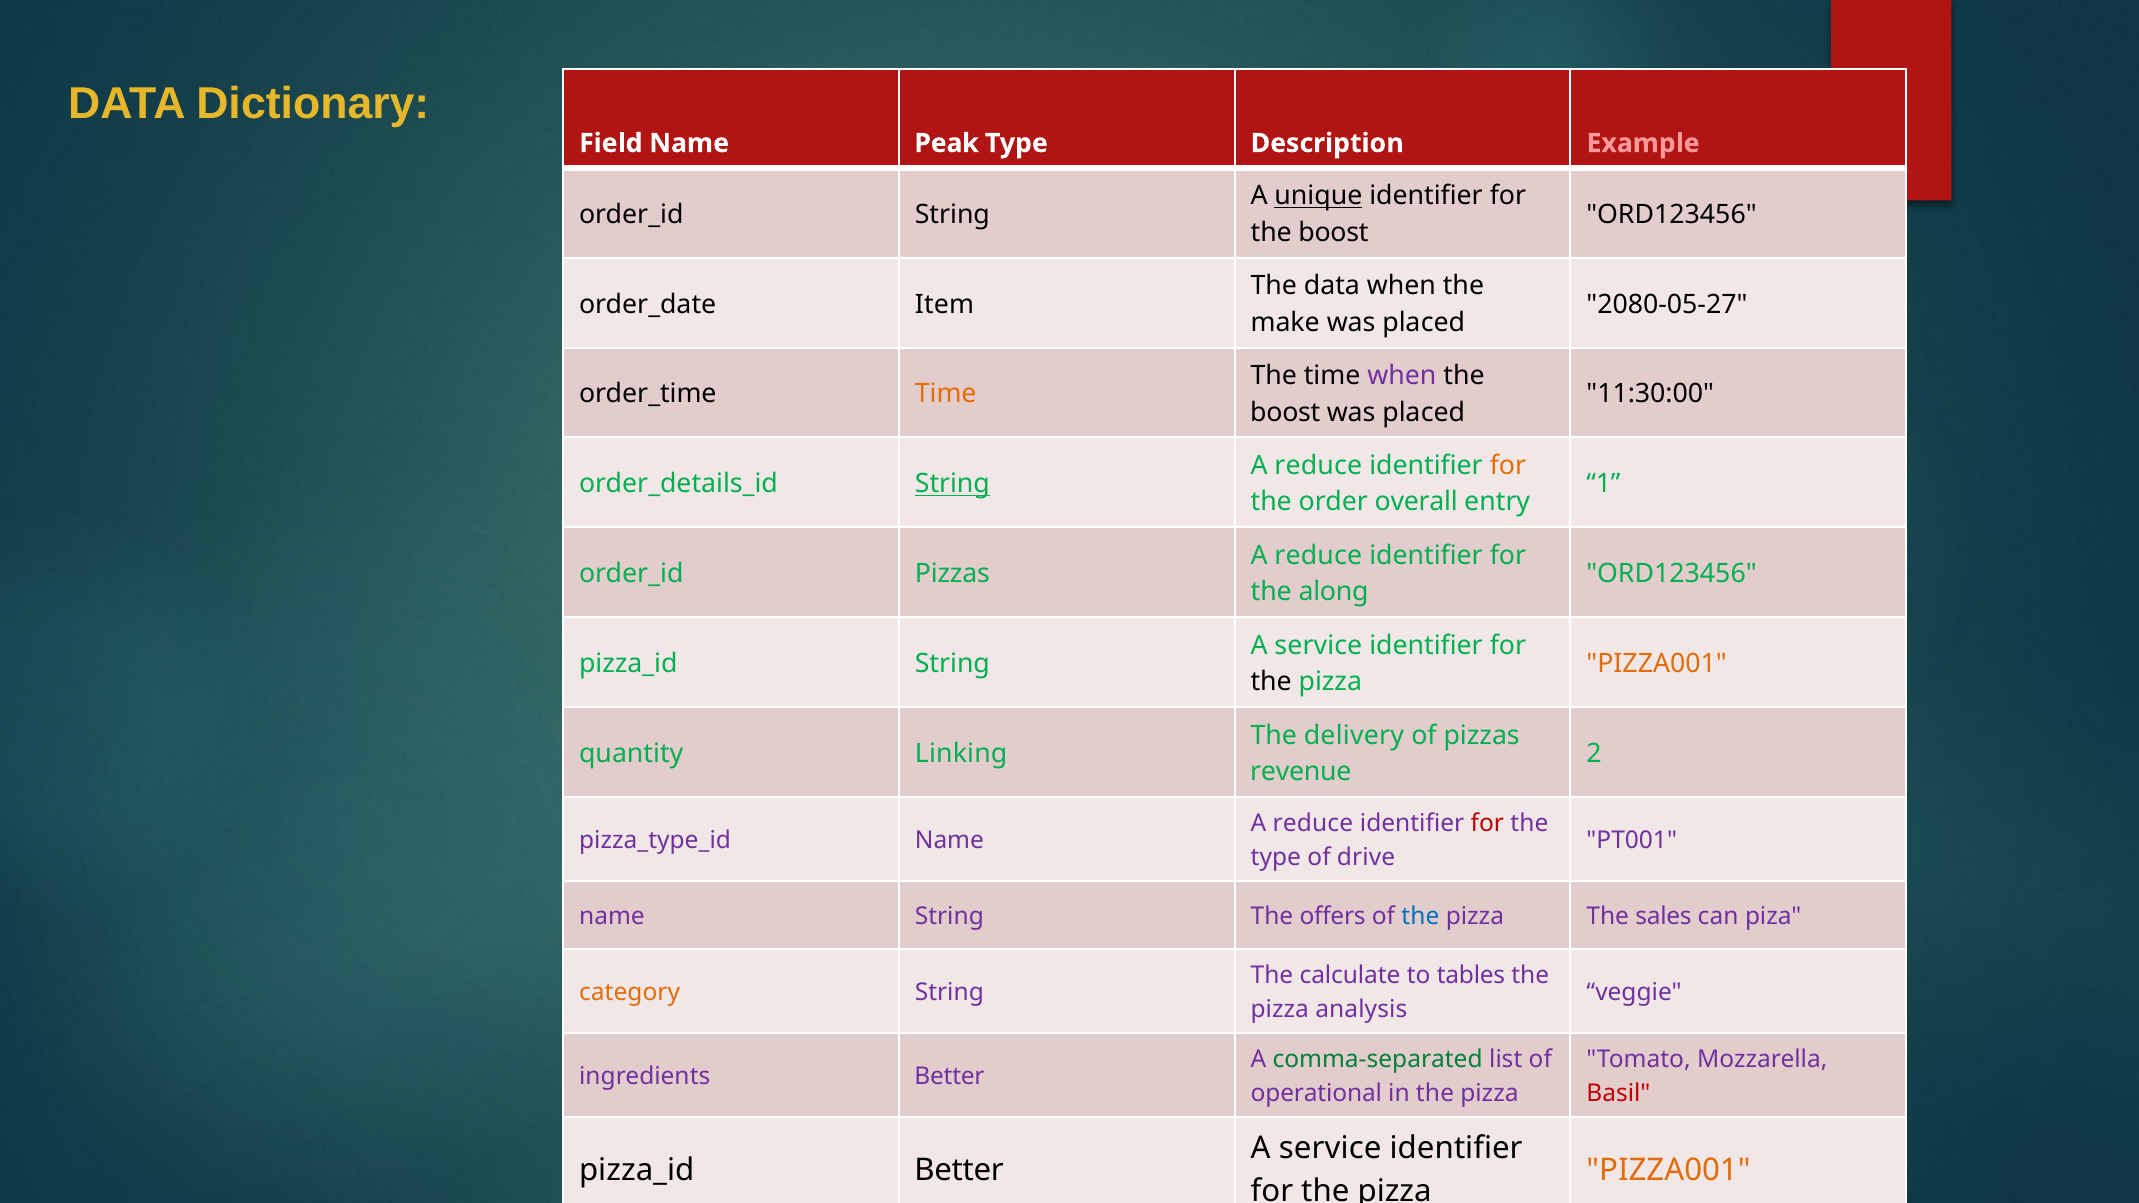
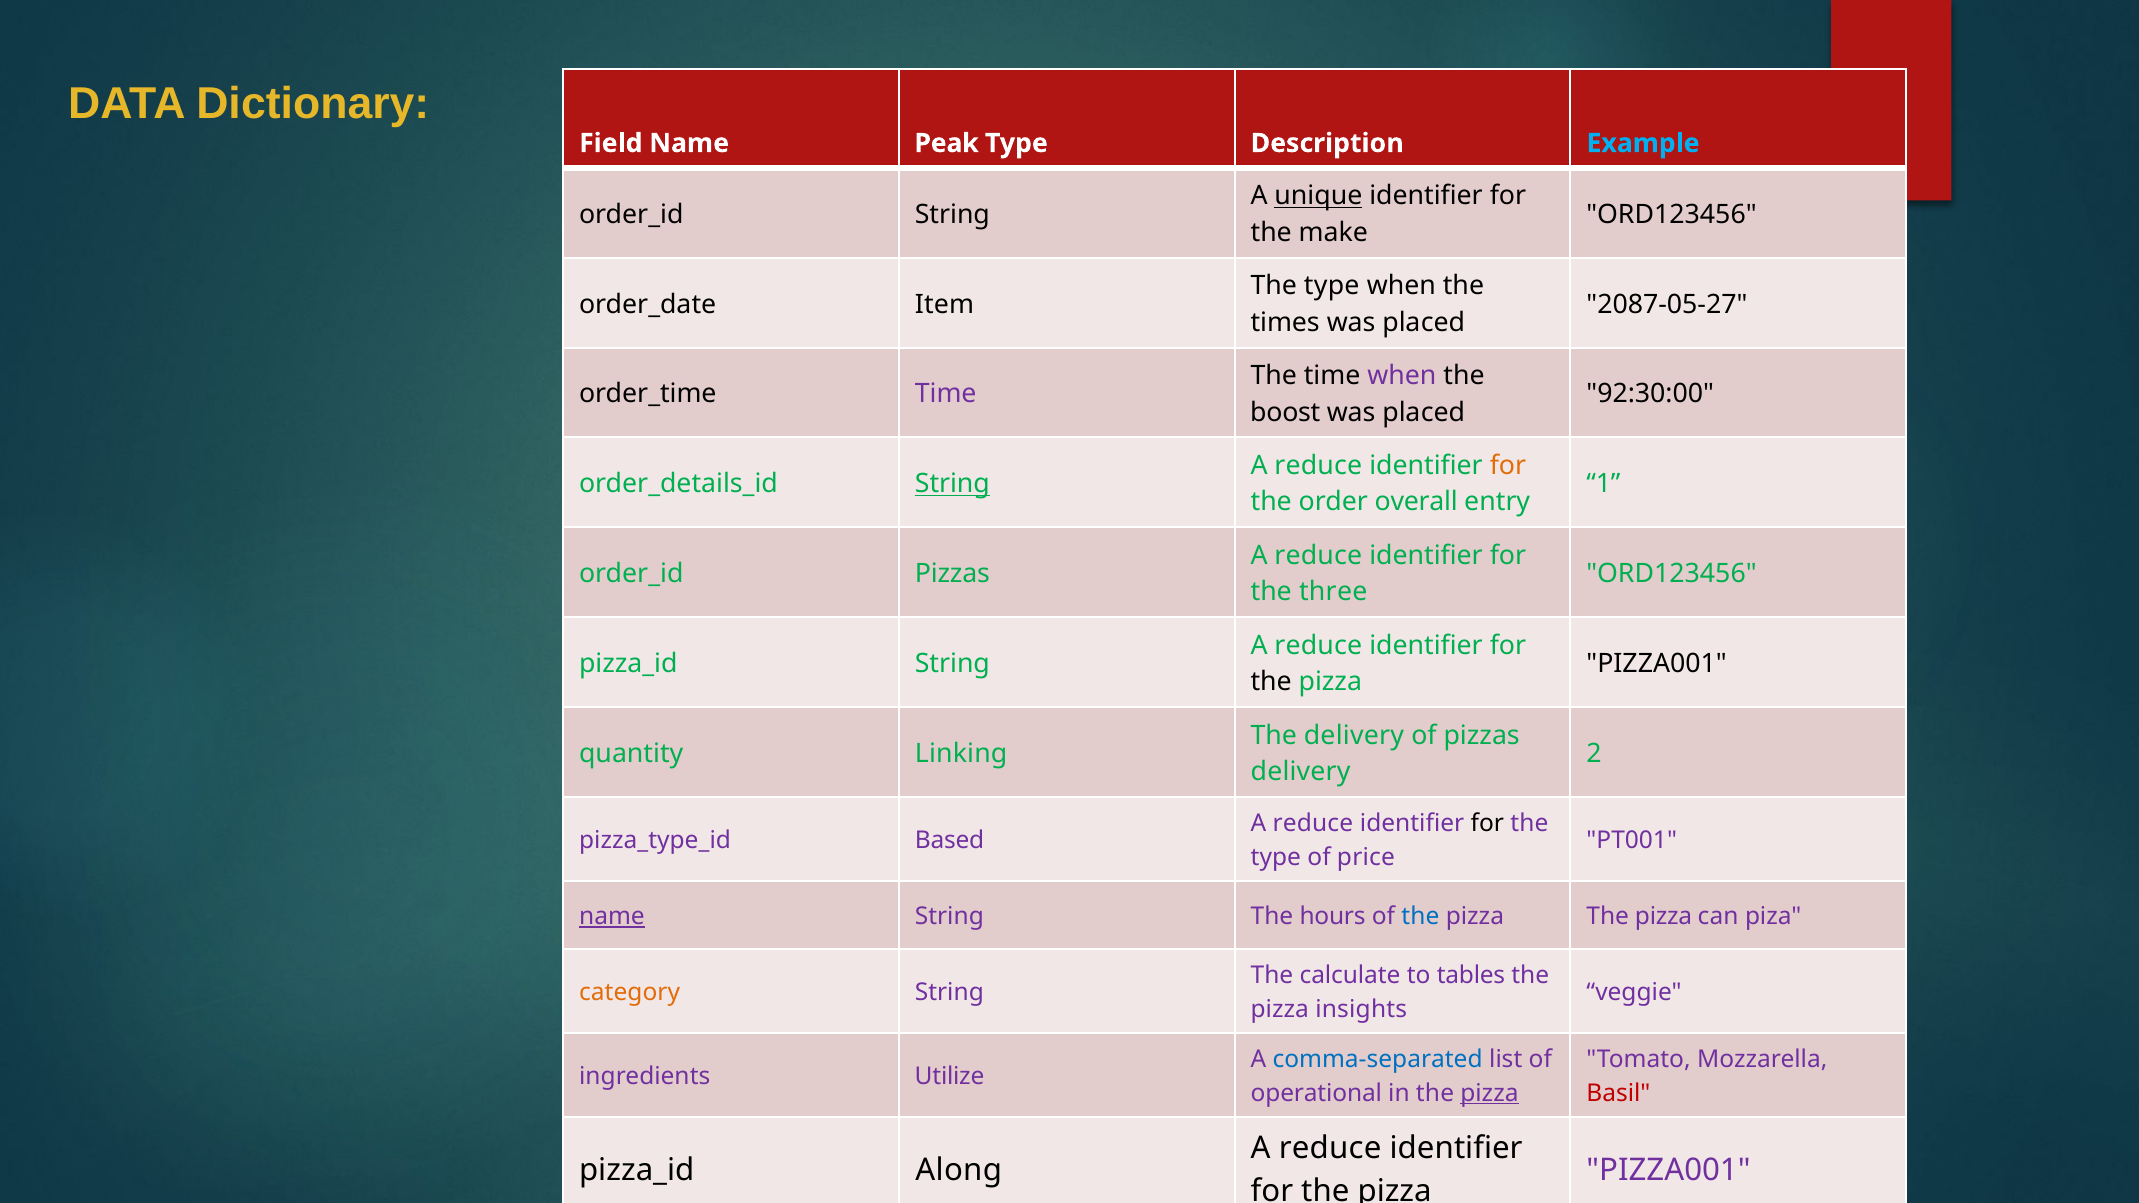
Example colour: pink -> light blue
boost at (1333, 233): boost -> make
data at (1332, 286): data -> type
2080-05-27: 2080-05-27 -> 2087-05-27
make: make -> times
Time at (946, 394) colour: orange -> purple
11:30:00: 11:30:00 -> 92:30:00
along: along -> three
service at (1318, 646): service -> reduce
PIZZA001 at (1657, 664) colour: orange -> black
revenue at (1301, 772): revenue -> delivery
for at (1487, 824) colour: red -> black
Name at (949, 840): Name -> Based
of drive: drive -> price
name at (612, 917) underline: none -> present
offers: offers -> hours
pizza The sales: sales -> pizza
analysis: analysis -> insights
comma-separated colour: green -> blue
ingredients Better: Better -> Utilize
pizza at (1489, 1093) underline: none -> present
service at (1330, 1149): service -> reduce
Better at (959, 1170): Better -> Along
PIZZA001 at (1668, 1170) colour: orange -> purple
